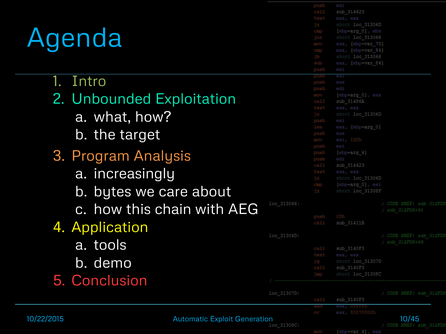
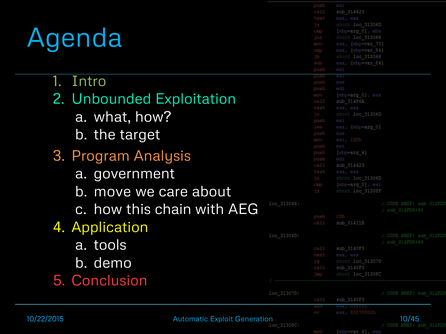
increasingly: increasingly -> government
bytes: bytes -> move
